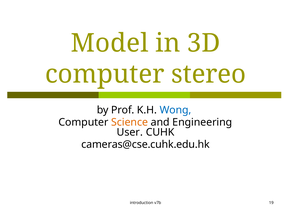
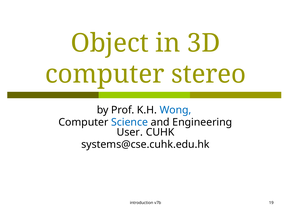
Model: Model -> Object
Science colour: orange -> blue
cameras@cse.cuhk.edu.hk: cameras@cse.cuhk.edu.hk -> systems@cse.cuhk.edu.hk
